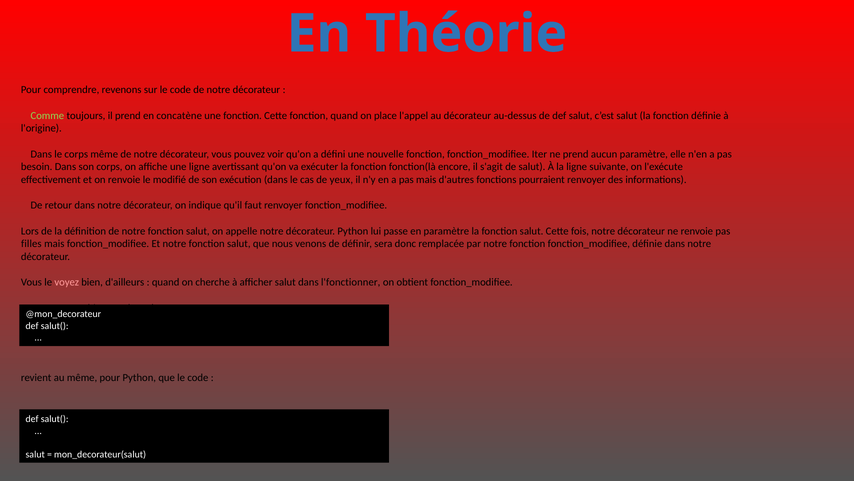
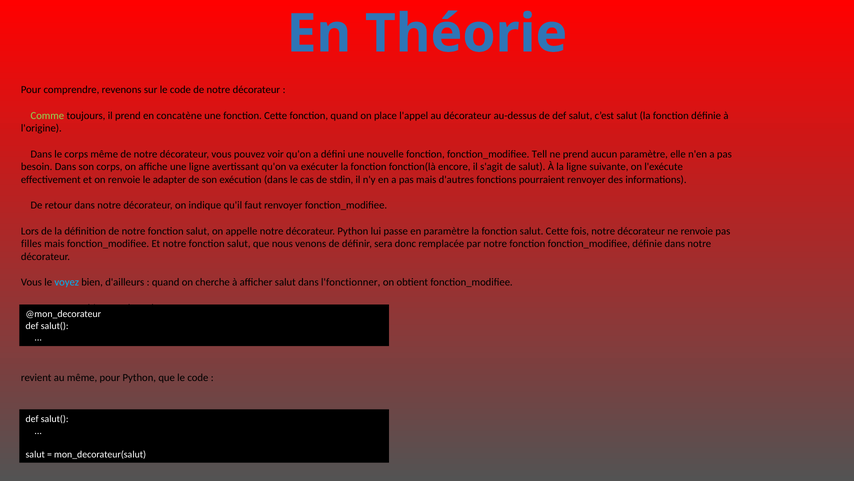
Iter: Iter -> Tell
modifié: modifié -> adapter
yeux: yeux -> stdin
voyez colour: pink -> light blue
